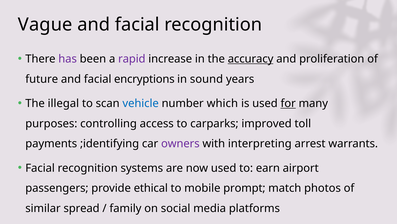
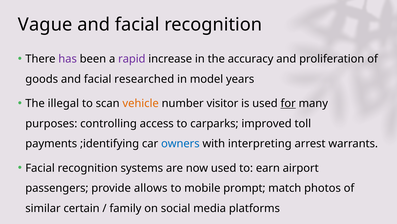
accuracy underline: present -> none
future: future -> goods
encryptions: encryptions -> researched
sound: sound -> model
vehicle colour: blue -> orange
which: which -> visitor
owners colour: purple -> blue
ethical: ethical -> allows
spread: spread -> certain
